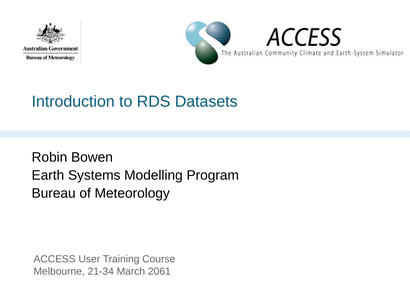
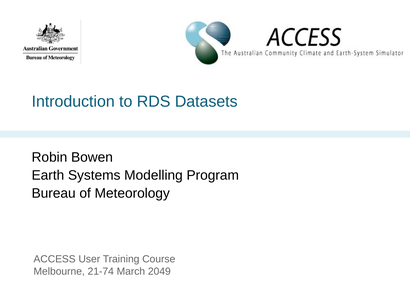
21-34: 21-34 -> 21-74
2061: 2061 -> 2049
